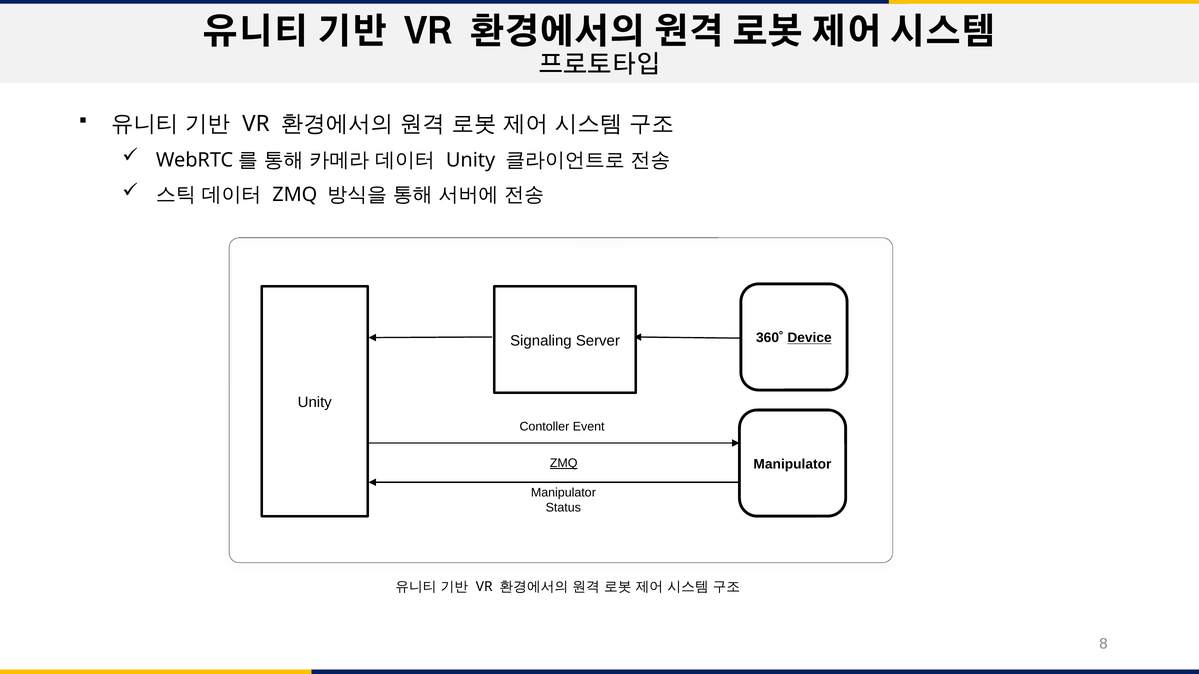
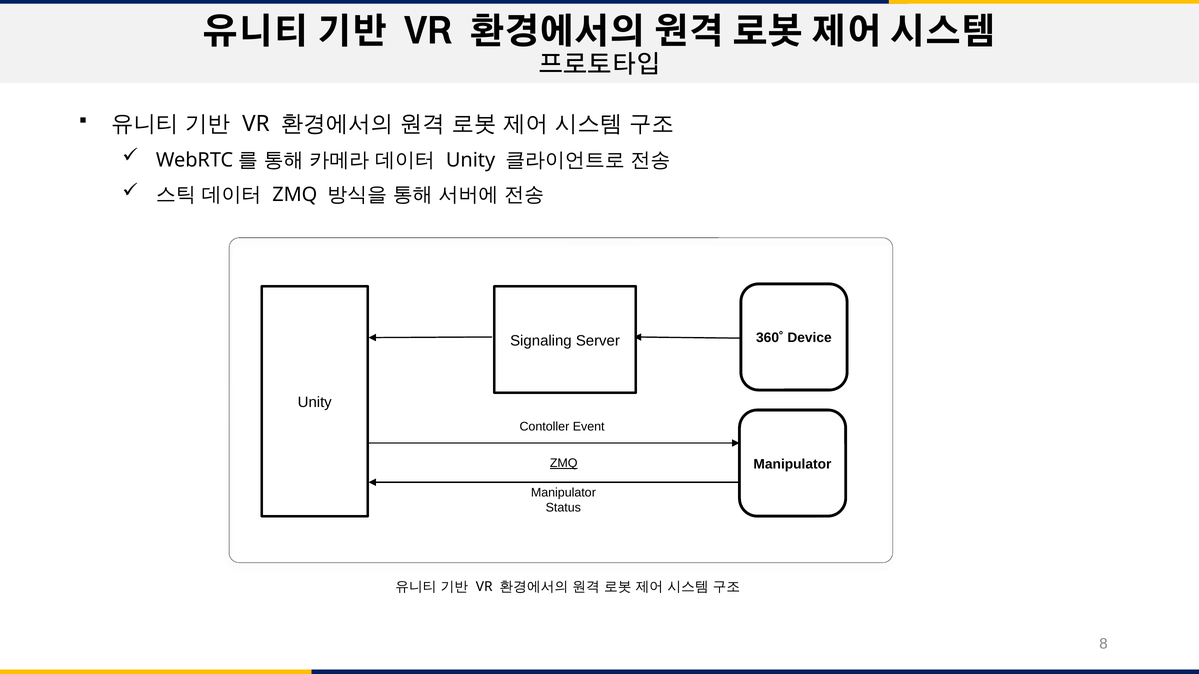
Device underline: present -> none
